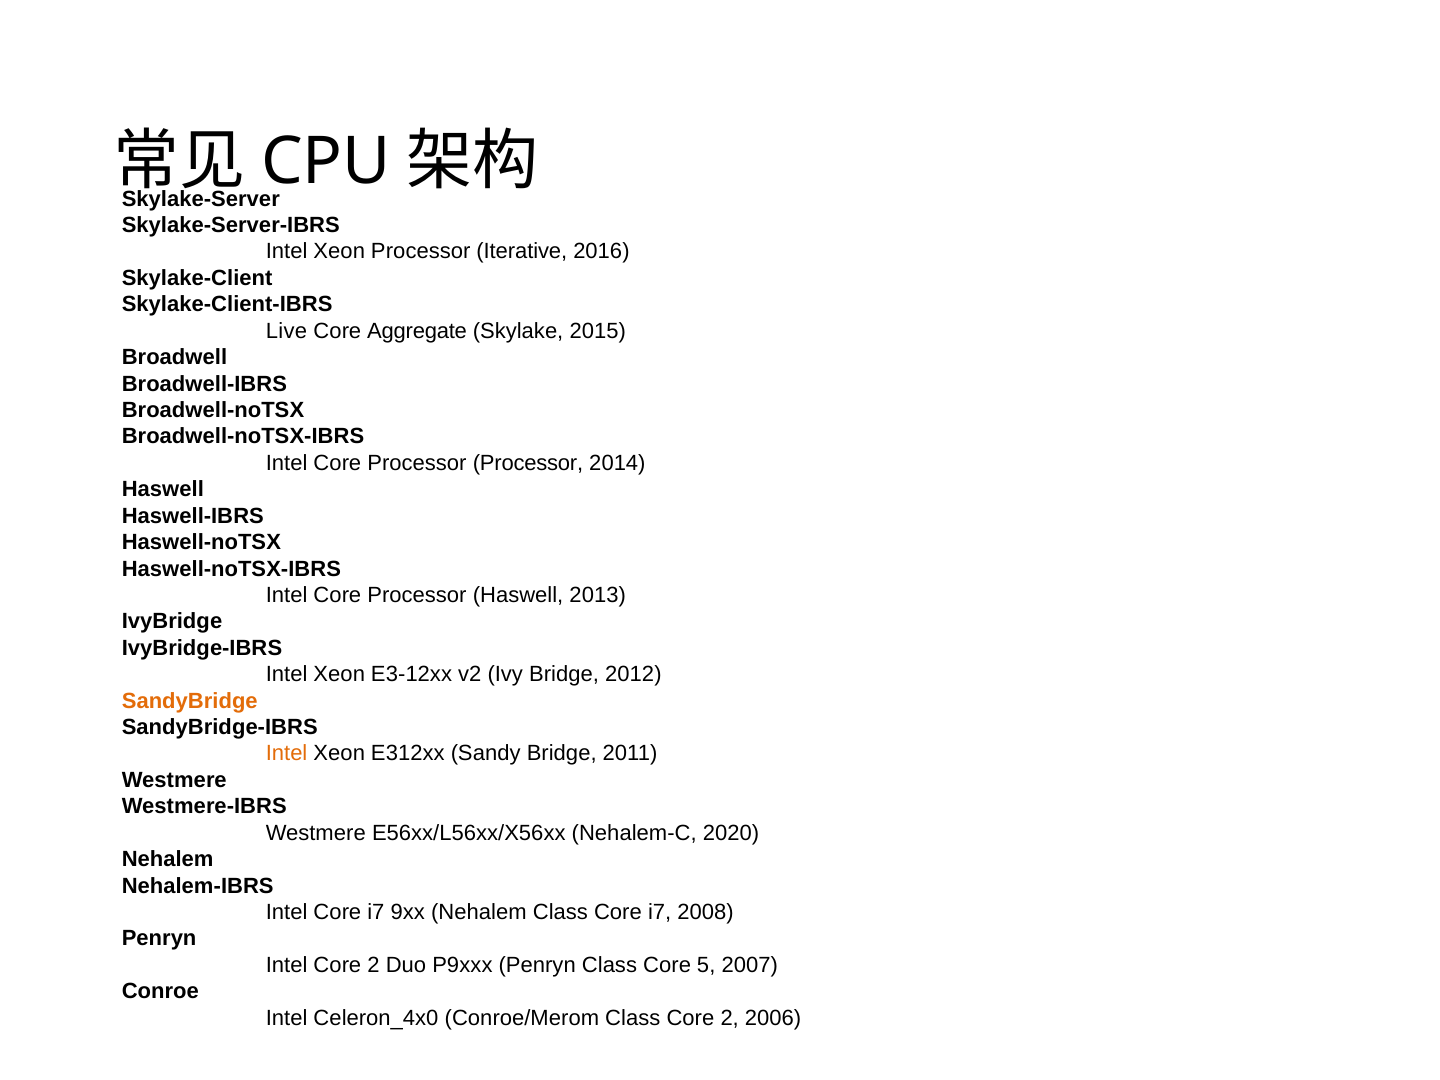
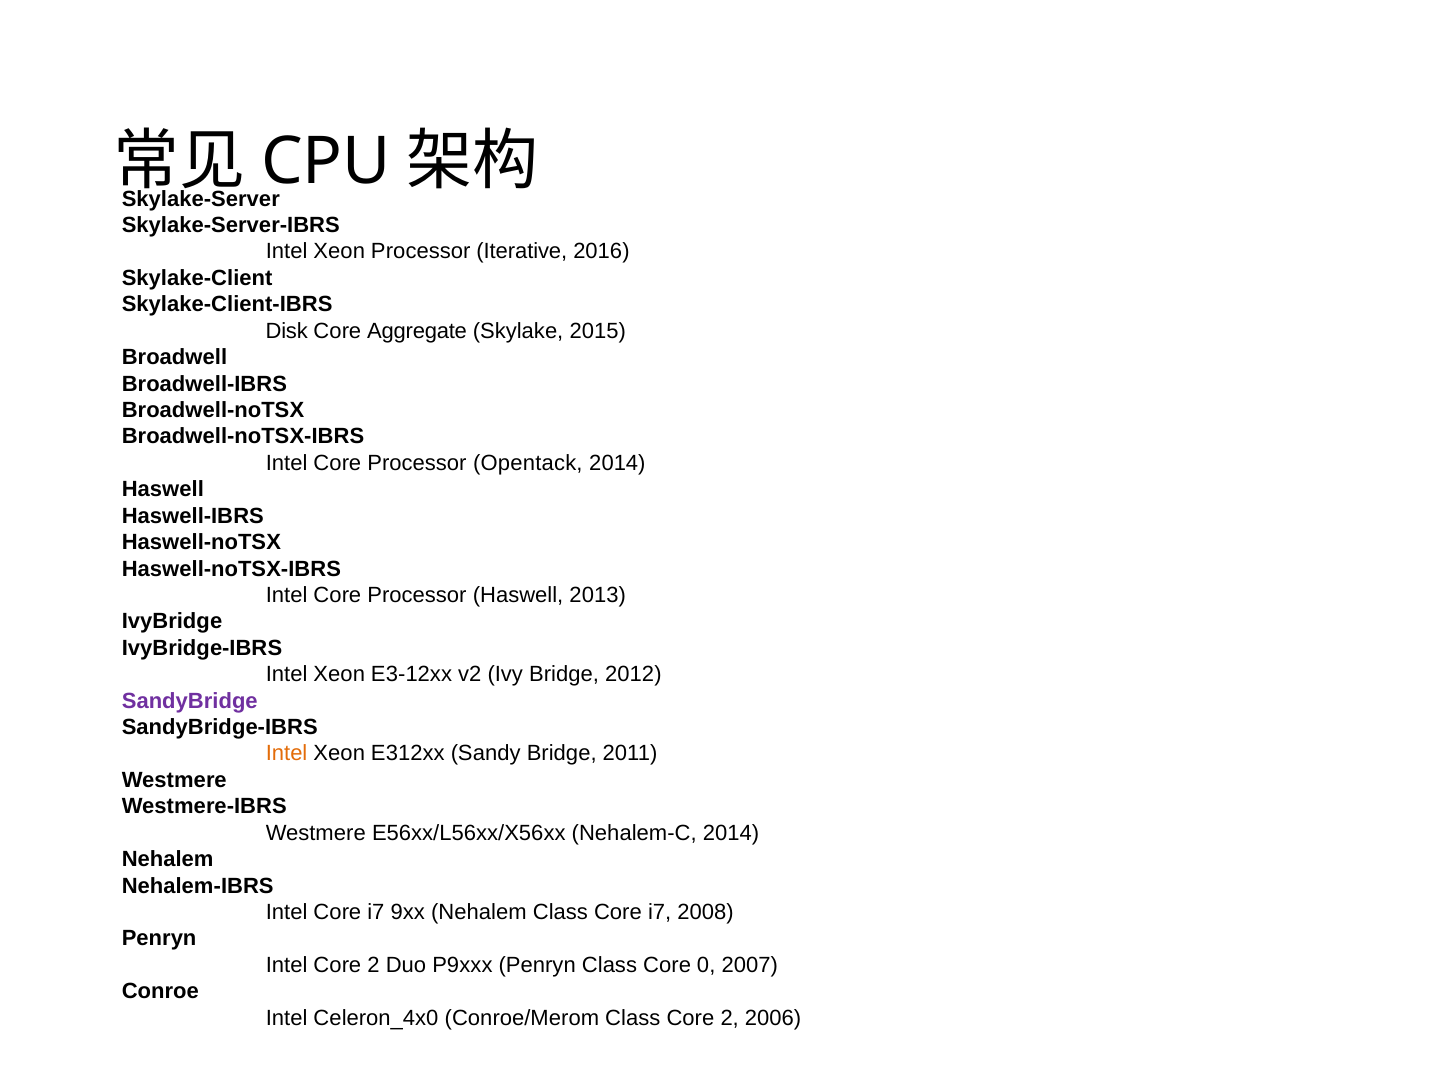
Live: Live -> Disk
Processor Processor: Processor -> Opentack
SandyBridge colour: orange -> purple
Nehalem-C 2020: 2020 -> 2014
5: 5 -> 0
